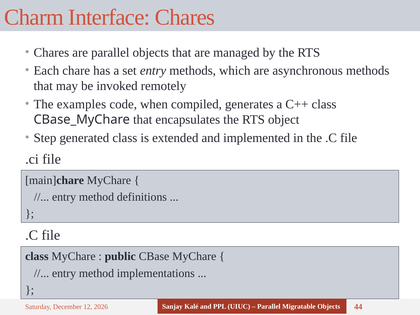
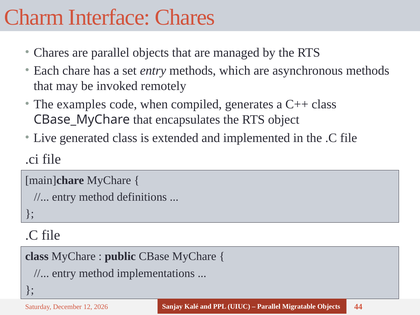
Step: Step -> Live
